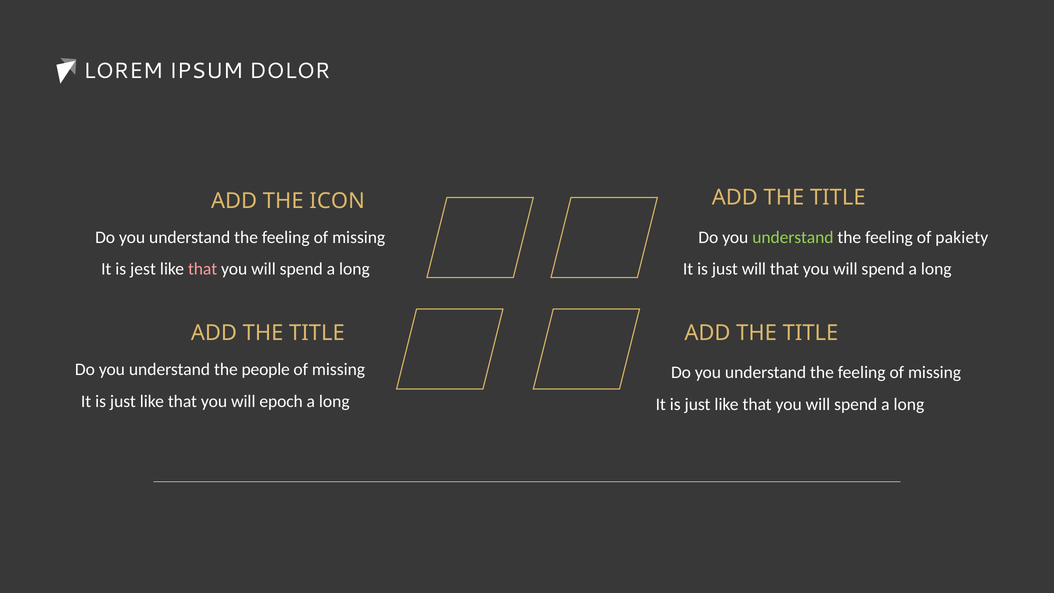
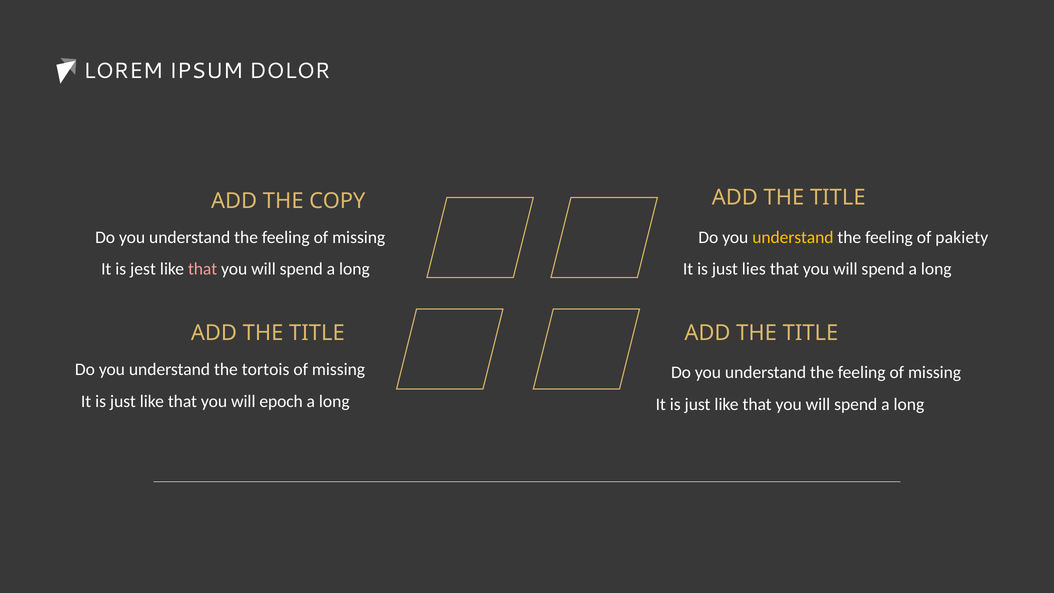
ICON: ICON -> COPY
understand at (793, 237) colour: light green -> yellow
just will: will -> lies
people: people -> tortois
